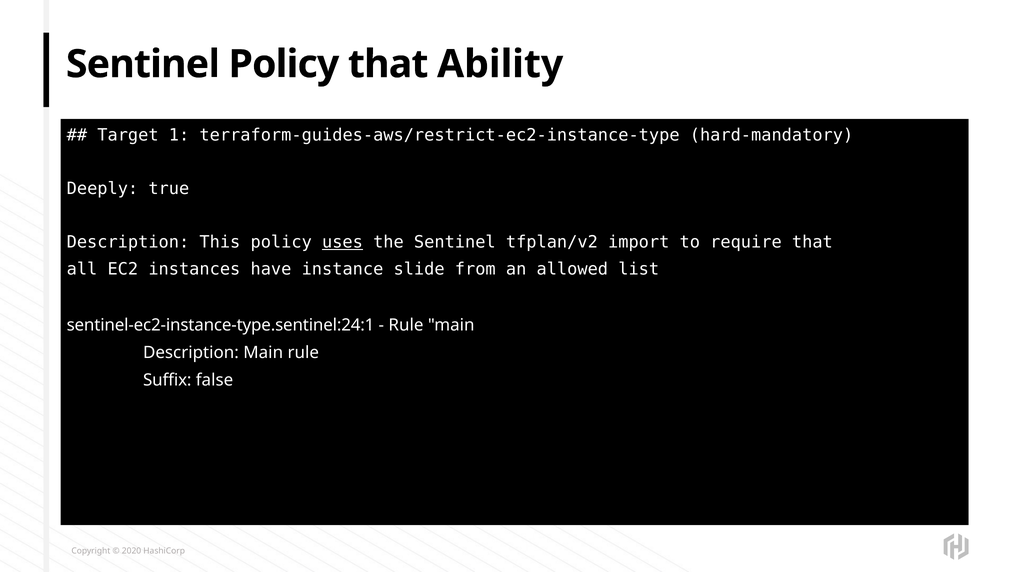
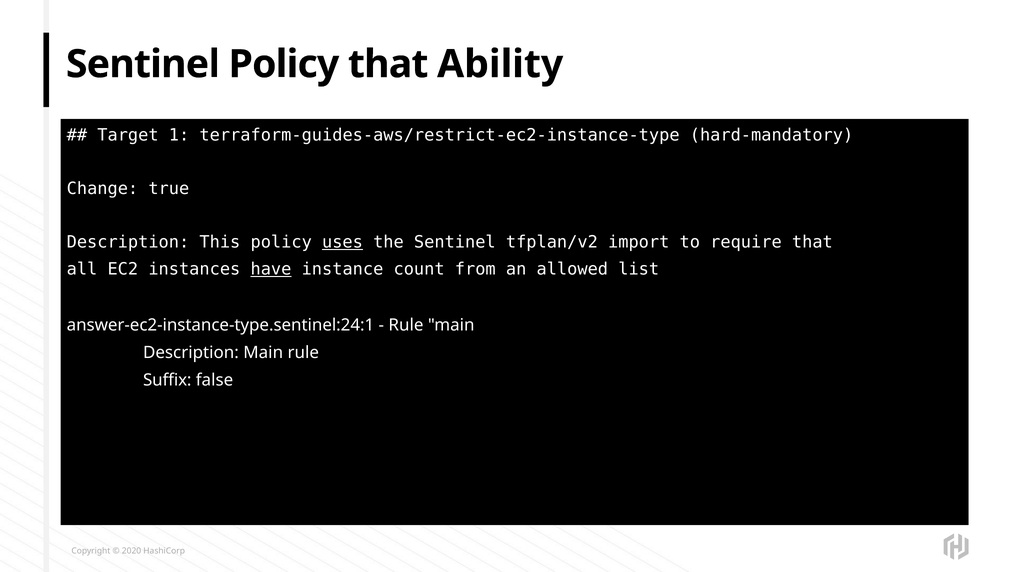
Deeply: Deeply -> Change
have underline: none -> present
slide: slide -> count
sentinel-ec2-instance-type.sentinel:24:1: sentinel-ec2-instance-type.sentinel:24:1 -> answer-ec2-instance-type.sentinel:24:1
